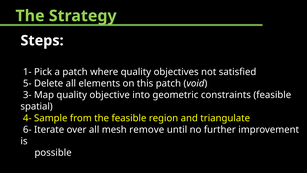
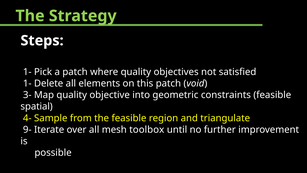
5- at (27, 83): 5- -> 1-
6-: 6- -> 9-
remove: remove -> toolbox
